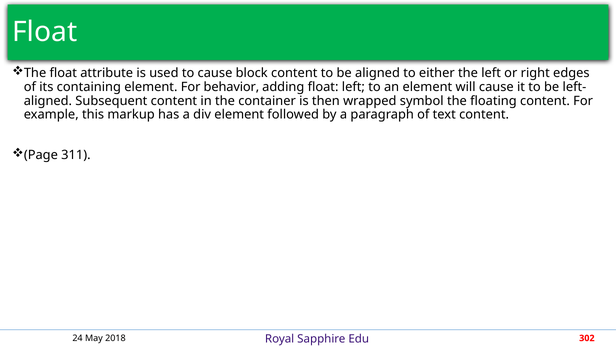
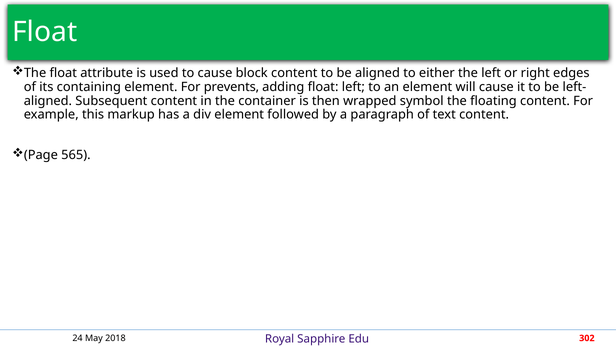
behavior: behavior -> prevents
311: 311 -> 565
